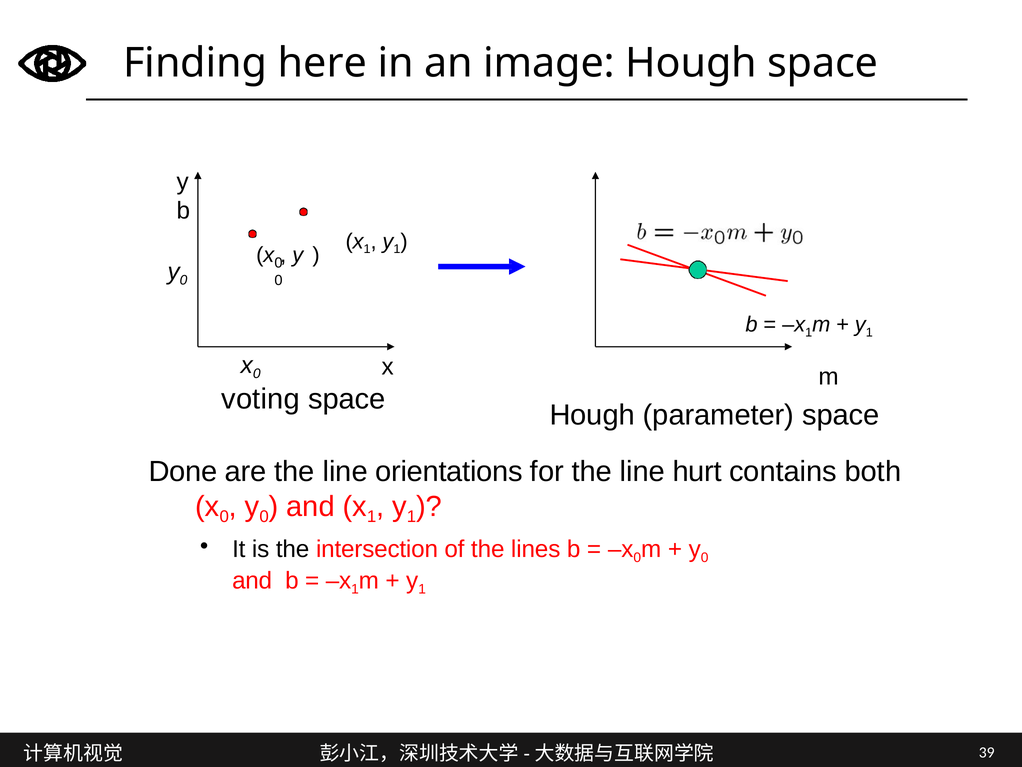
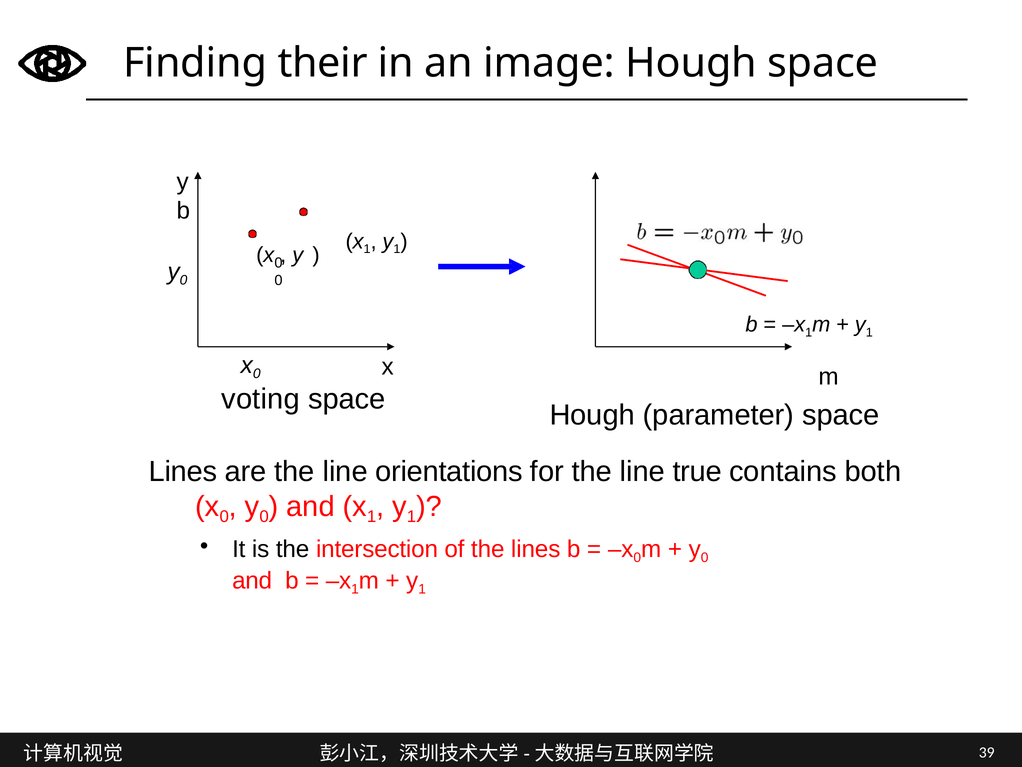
here: here -> their
Done at (183, 472): Done -> Lines
hurt: hurt -> true
